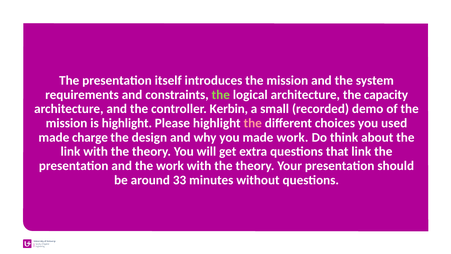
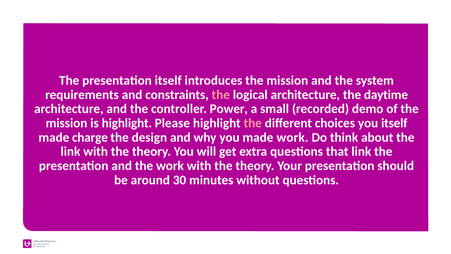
the at (221, 95) colour: light green -> pink
capacity: capacity -> daytime
Kerbin: Kerbin -> Power
you used: used -> itself
33: 33 -> 30
